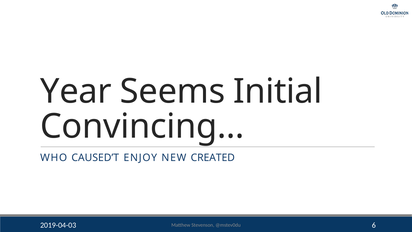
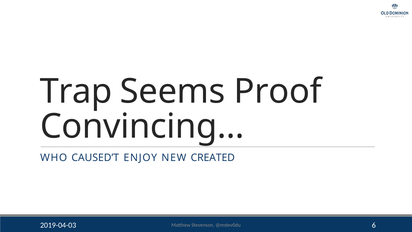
Year: Year -> Trap
Initial: Initial -> Proof
